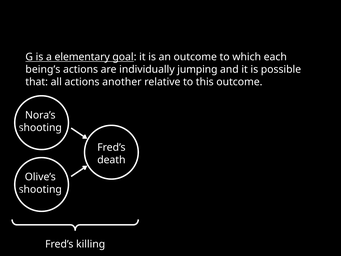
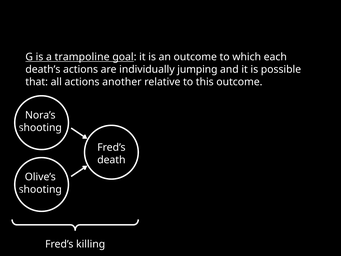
elementary: elementary -> trampoline
being’s: being’s -> death’s
